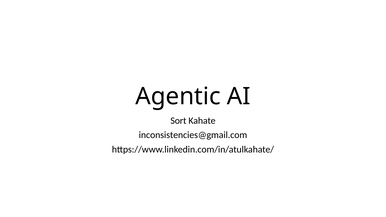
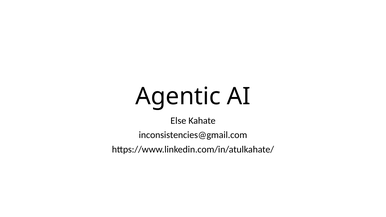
Sort: Sort -> Else
